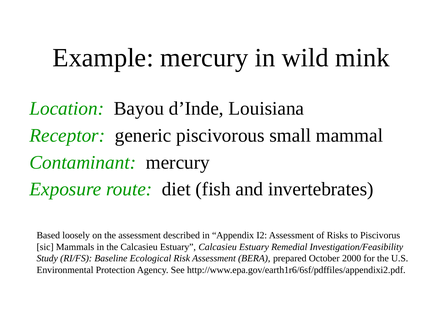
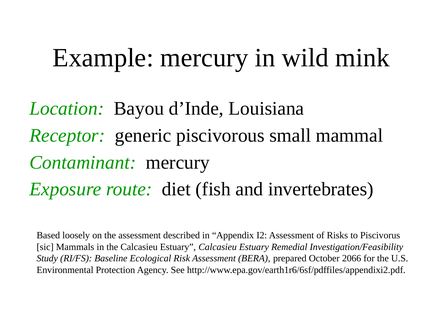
2000: 2000 -> 2066
